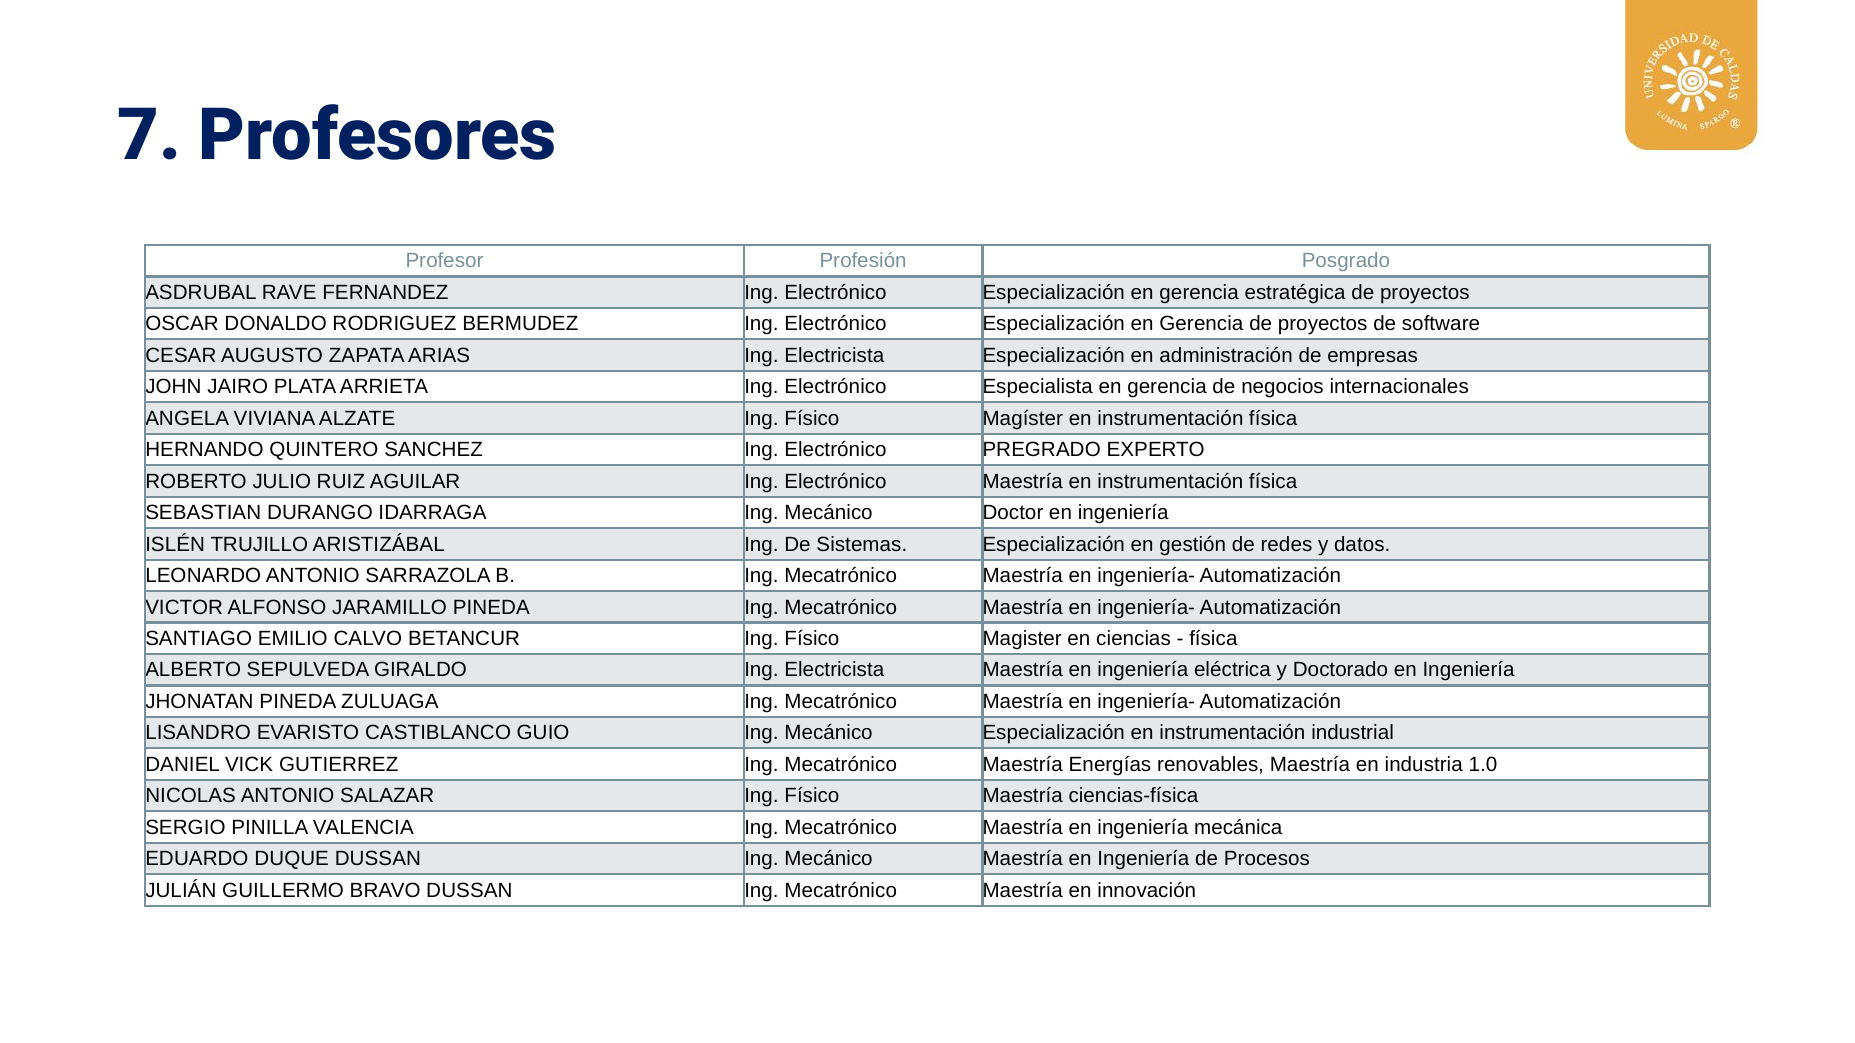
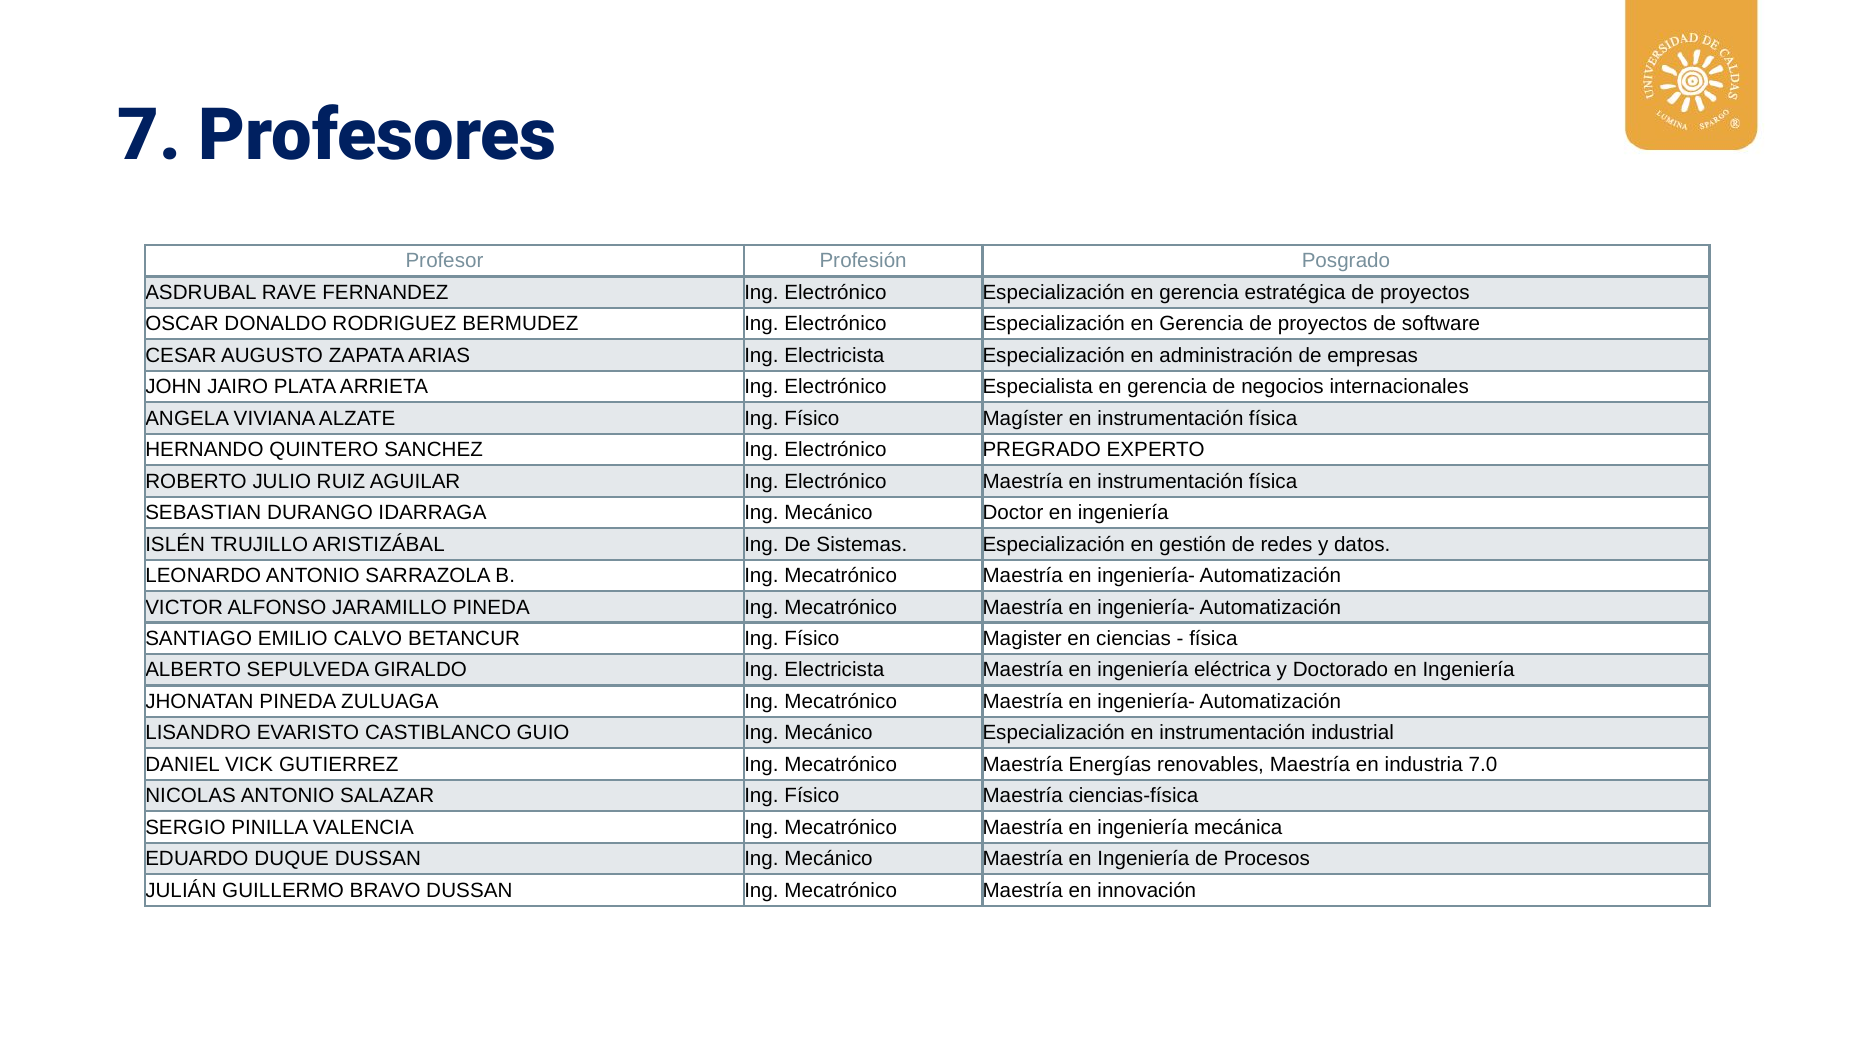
1.0: 1.0 -> 7.0
